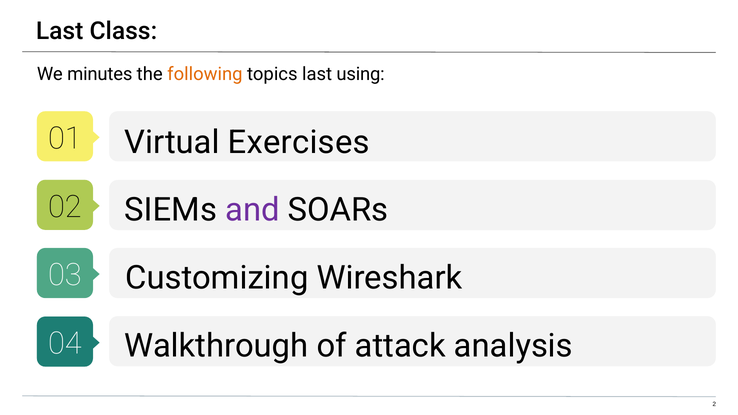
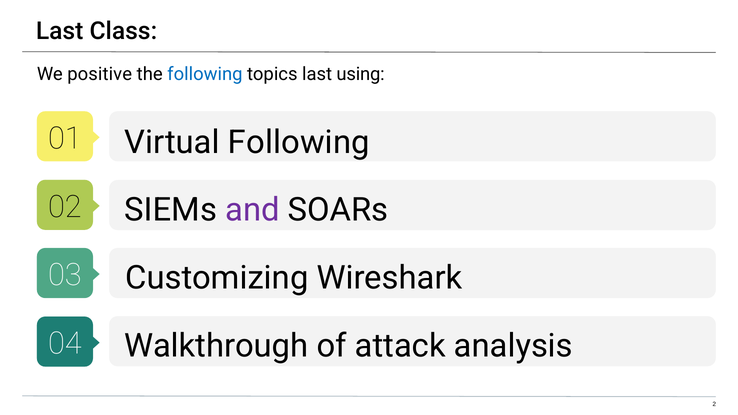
minutes: minutes -> positive
following at (205, 74) colour: orange -> blue
Virtual Exercises: Exercises -> Following
